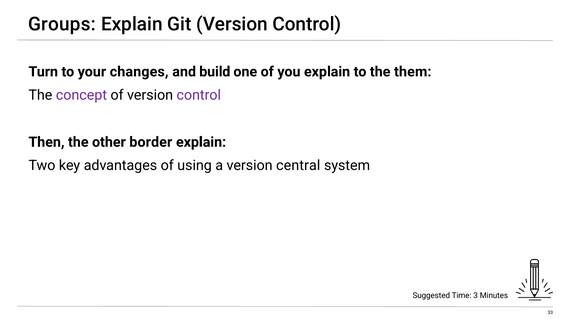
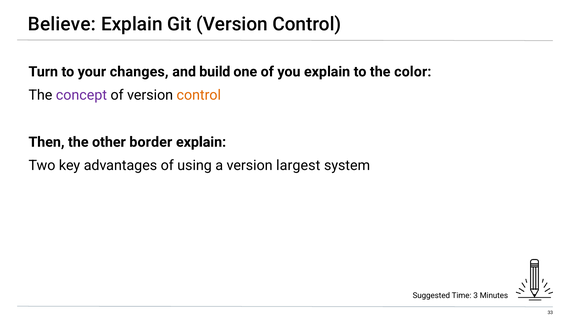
Groups: Groups -> Believe
them: them -> color
control at (199, 95) colour: purple -> orange
central: central -> largest
